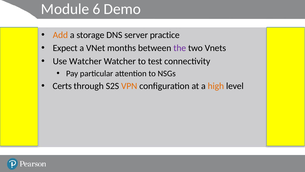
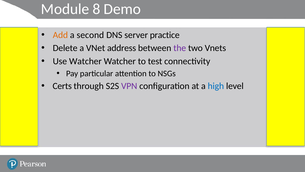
6: 6 -> 8
storage: storage -> second
Expect: Expect -> Delete
months: months -> address
VPN colour: orange -> purple
high colour: orange -> blue
